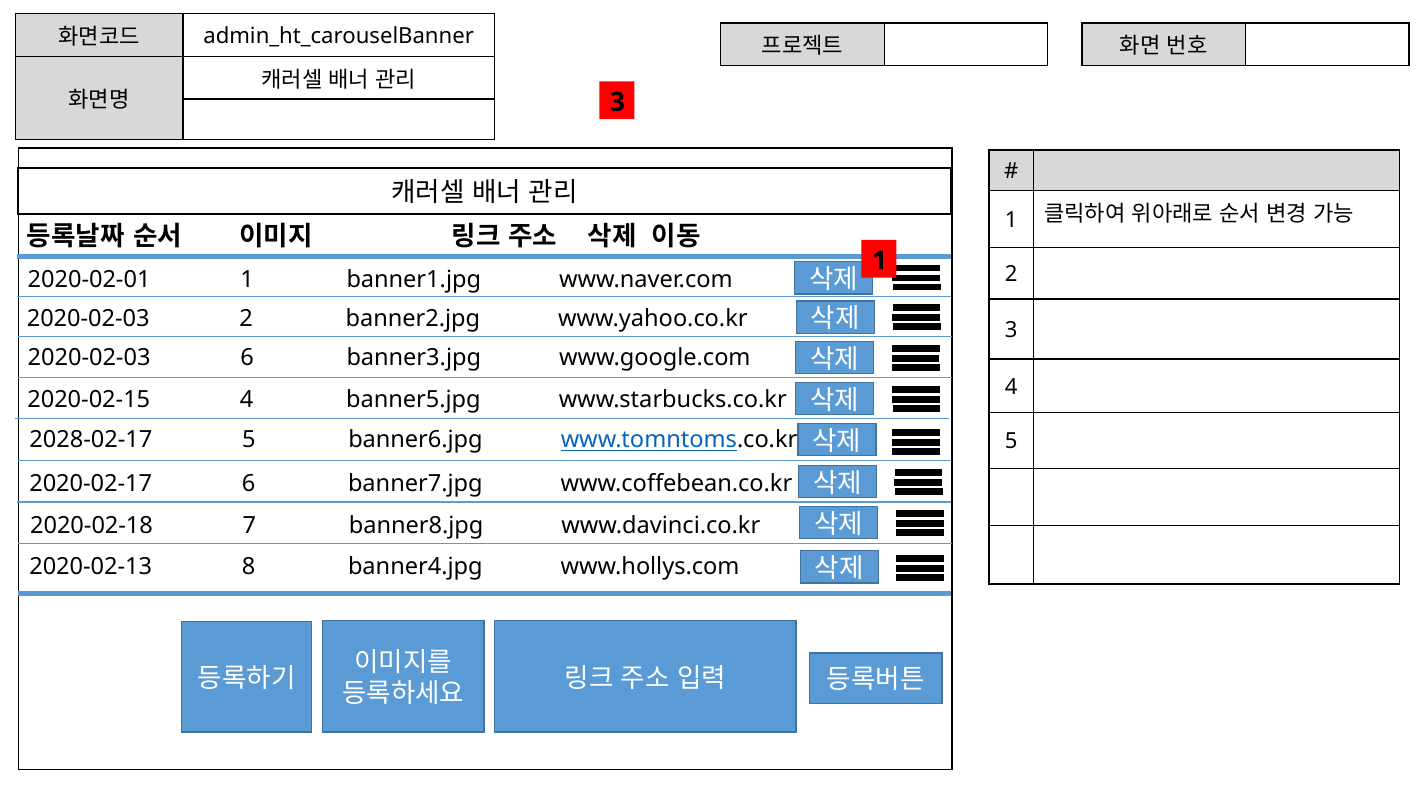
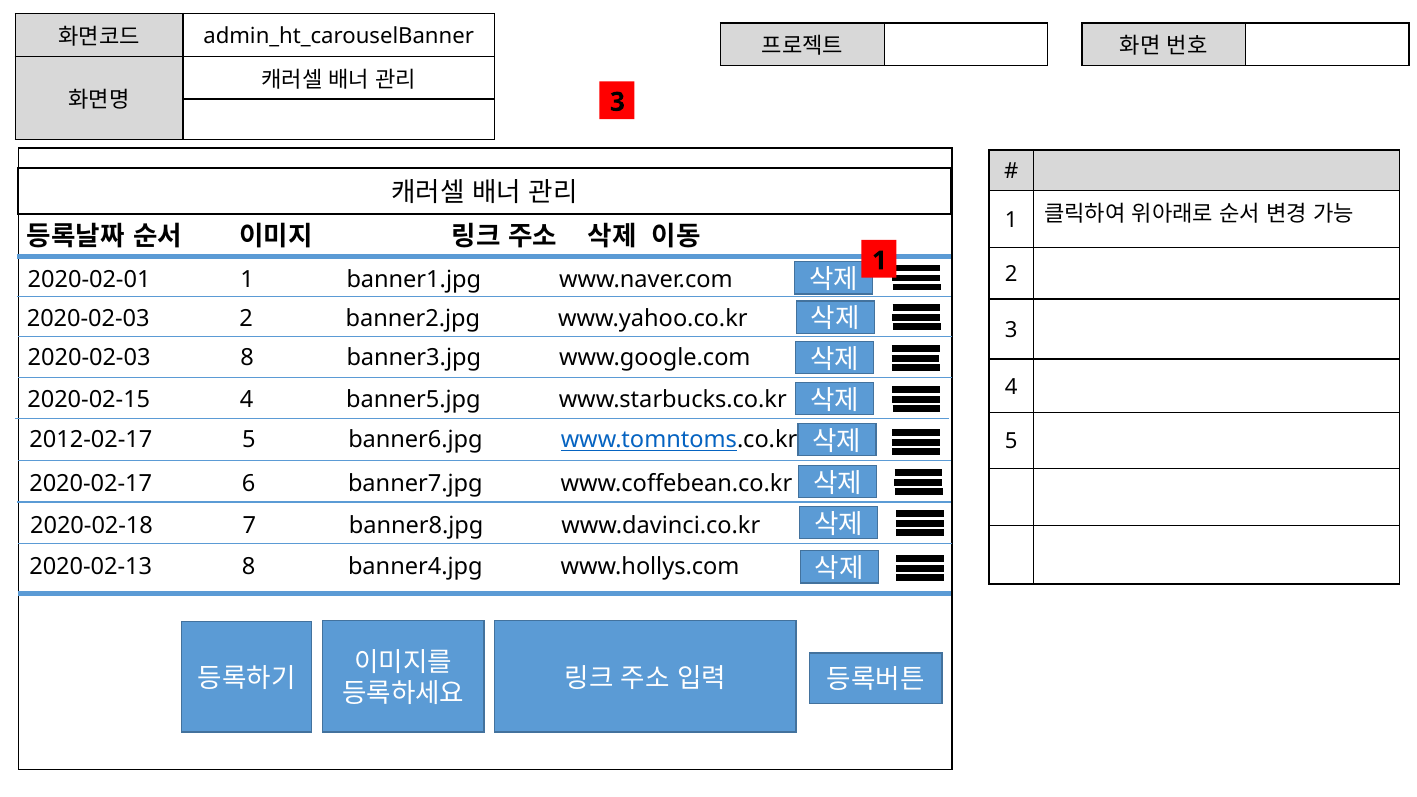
2020-02-03 6: 6 -> 8
2028-02-17: 2028-02-17 -> 2012-02-17
